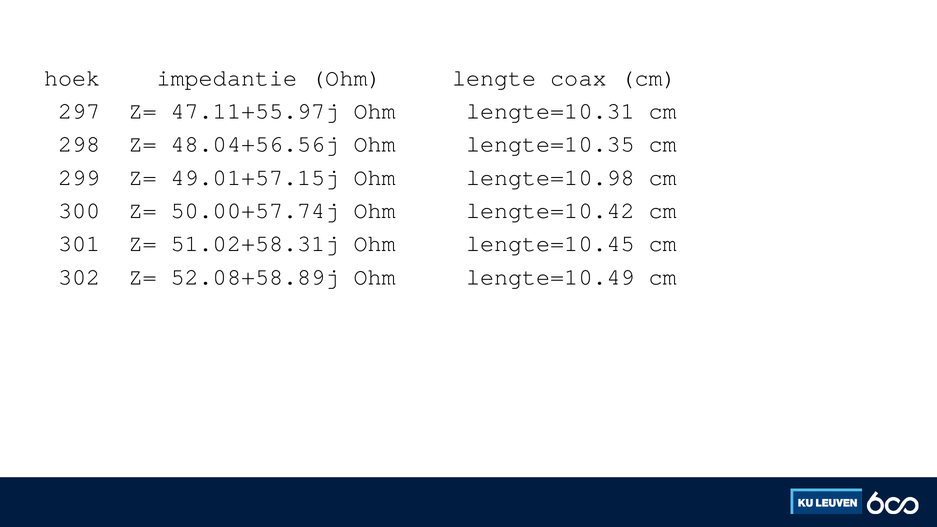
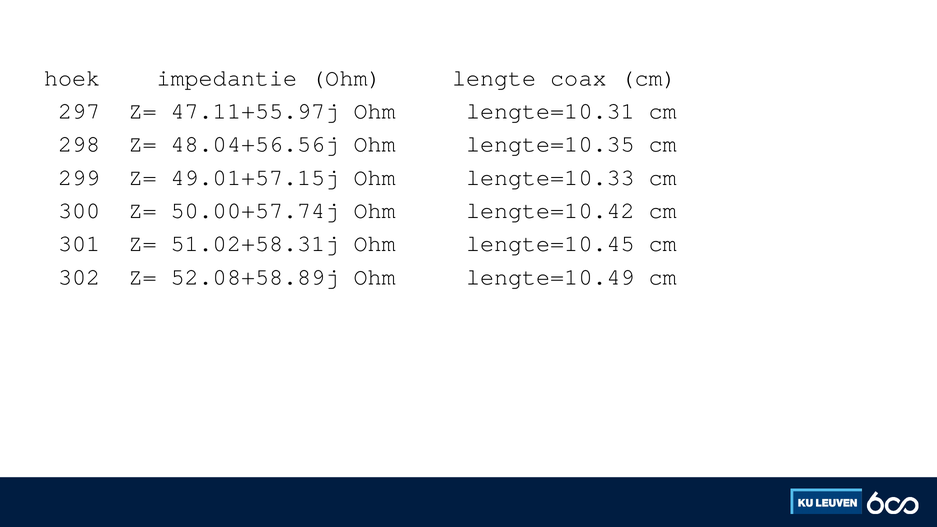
lengte=10.98: lengte=10.98 -> lengte=10.33
